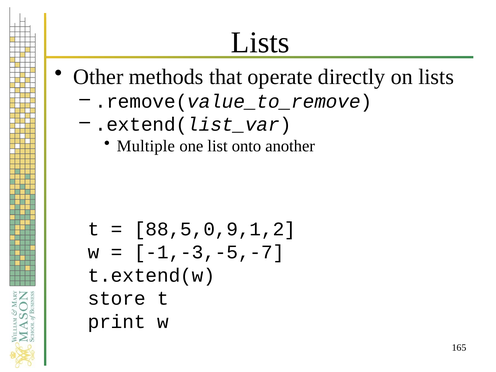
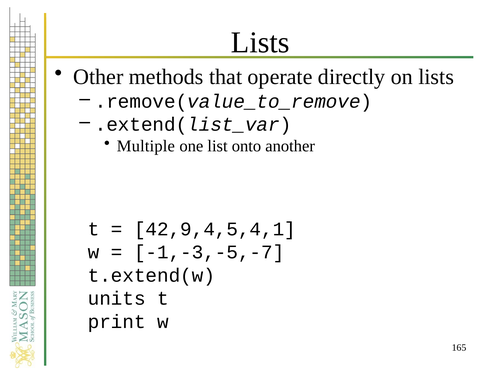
88,5,0,9,1,2: 88,5,0,9,1,2 -> 42,9,4,5,4,1
store: store -> units
